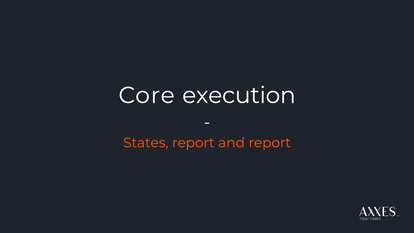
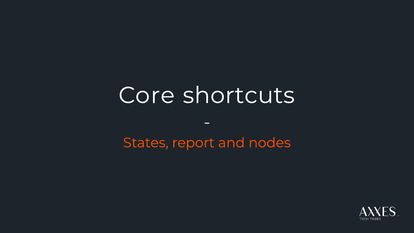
execution: execution -> shortcuts
and report: report -> nodes
